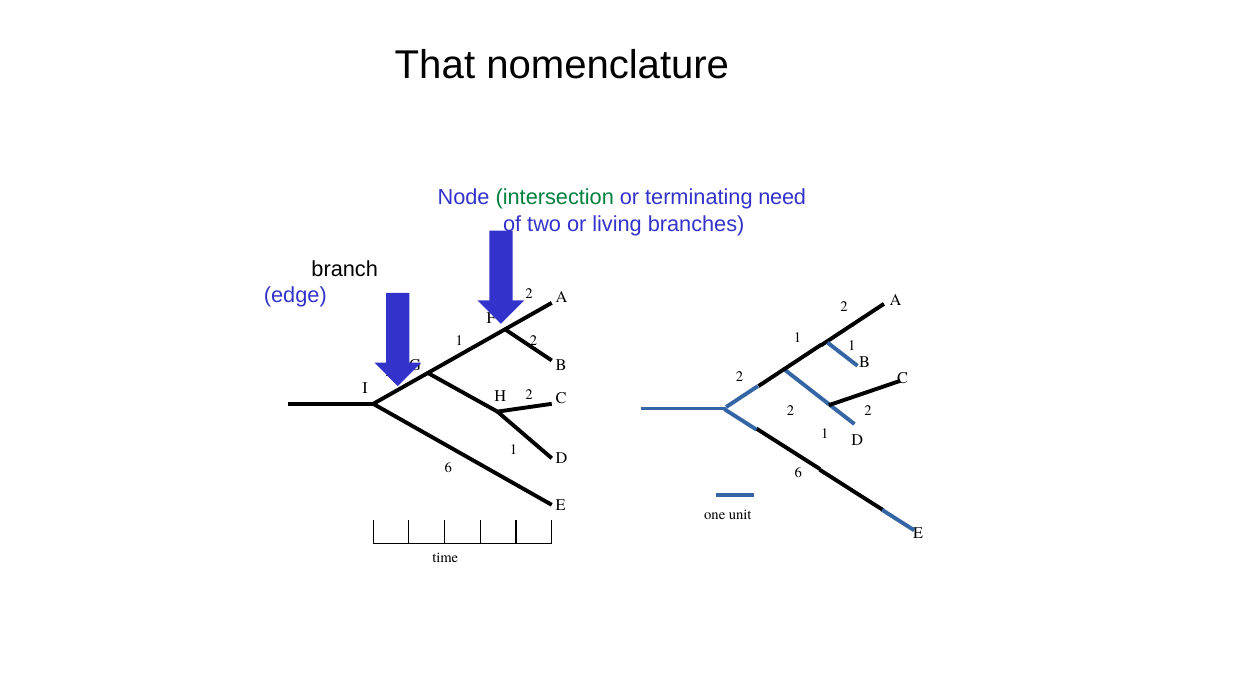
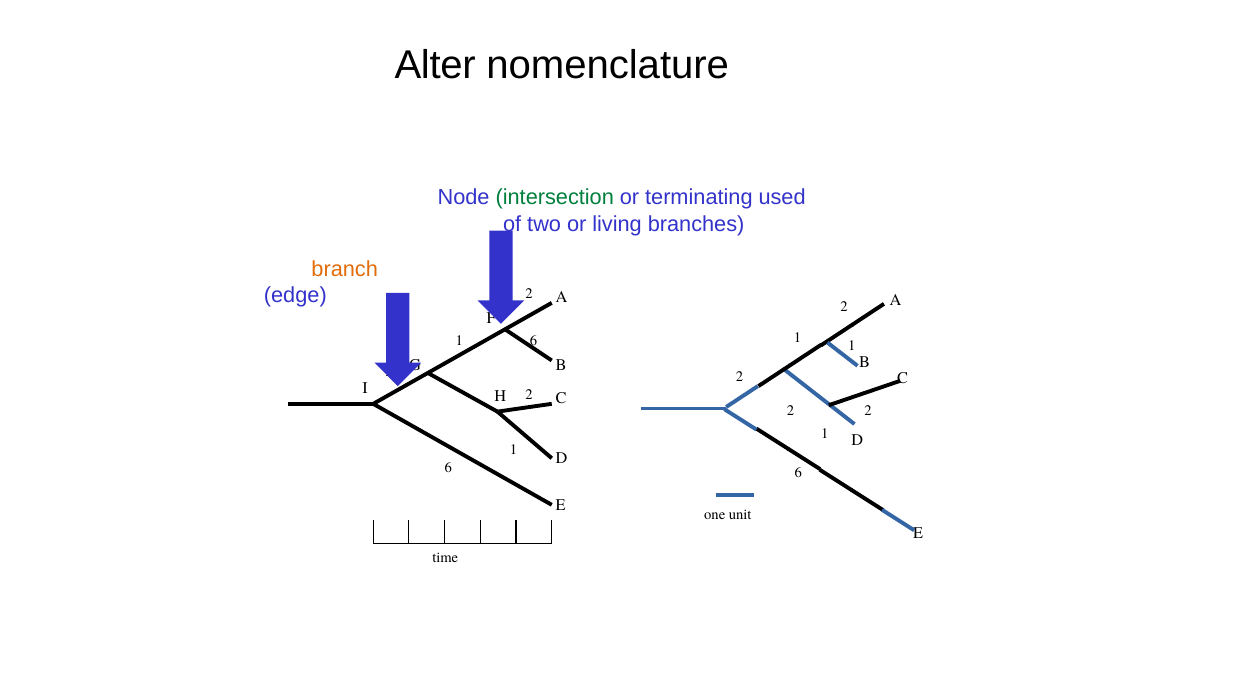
That: That -> Alter
need: need -> used
branch colour: black -> orange
2 at (534, 340): 2 -> 6
